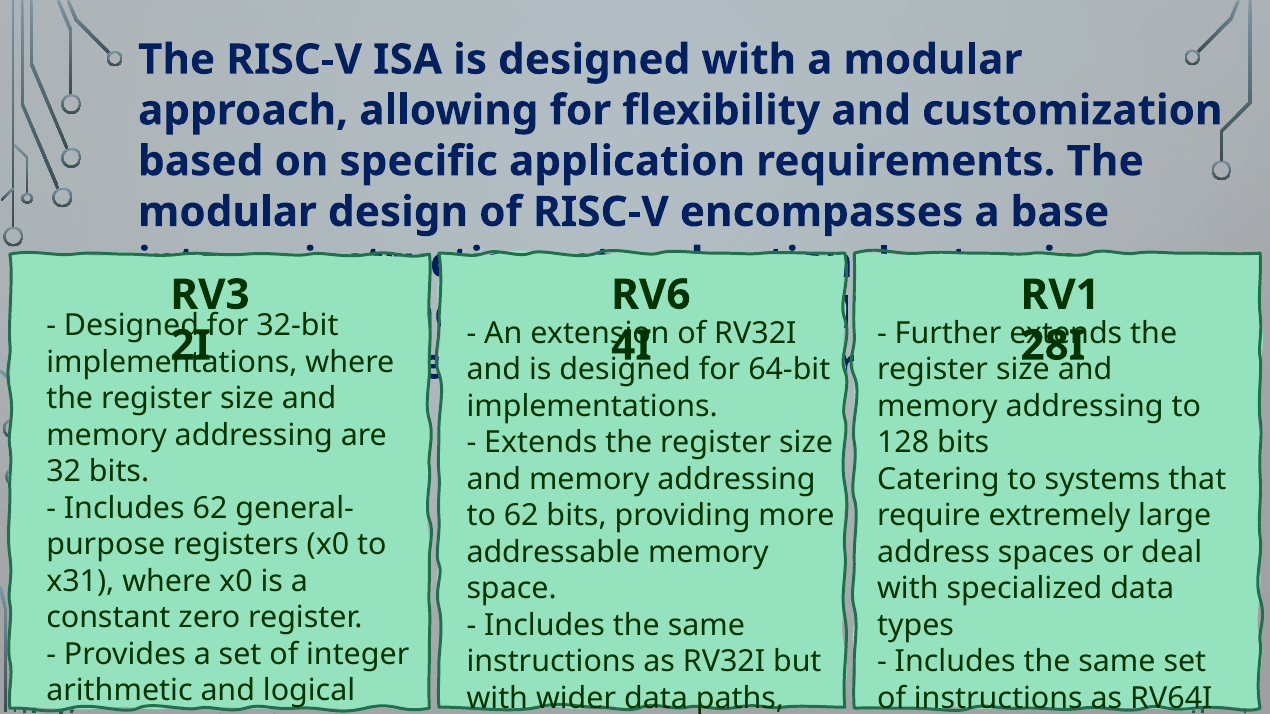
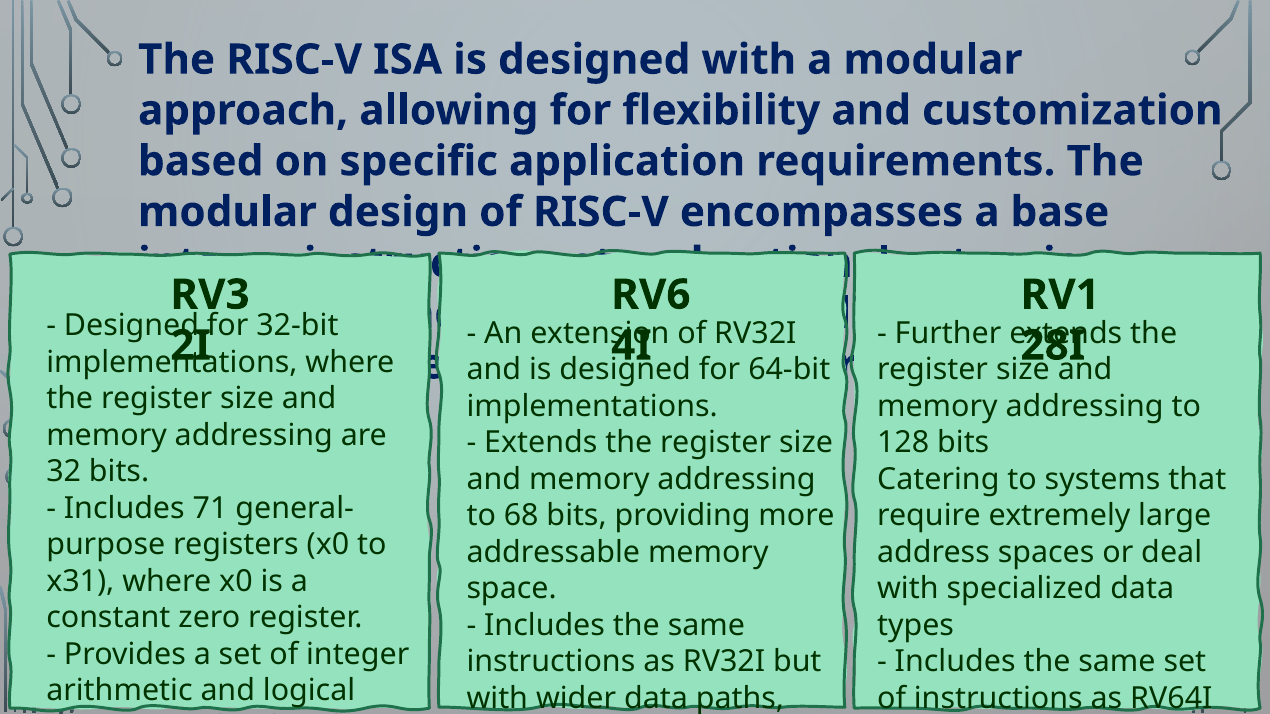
Includes 62: 62 -> 71
to 62: 62 -> 68
